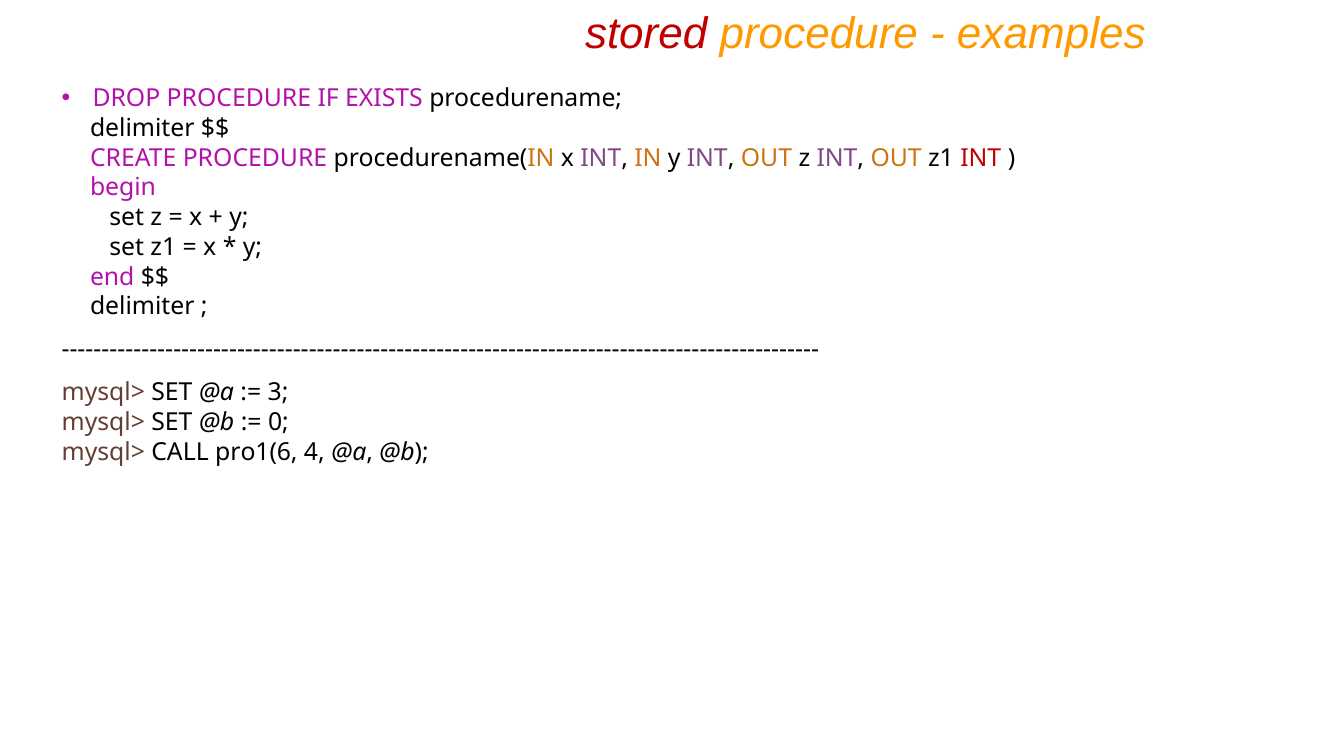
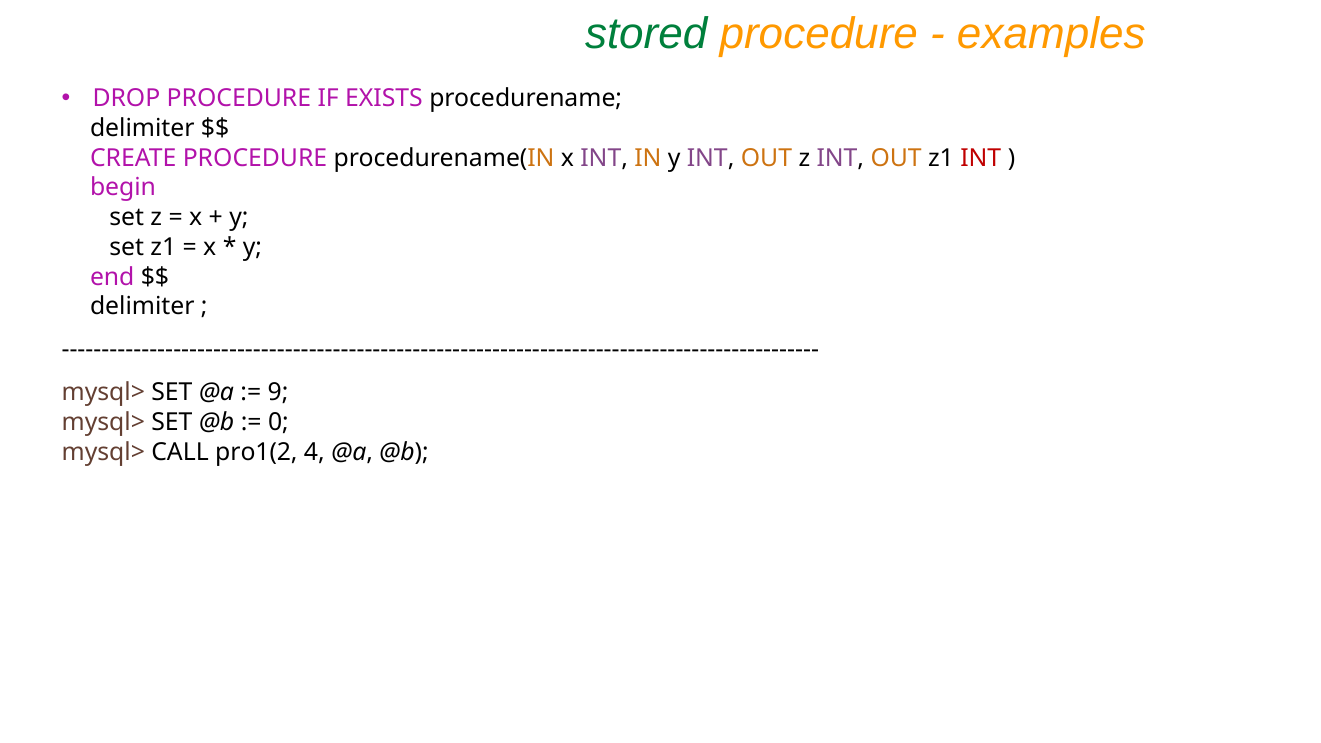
stored colour: red -> green
3: 3 -> 9
pro1(6: pro1(6 -> pro1(2
